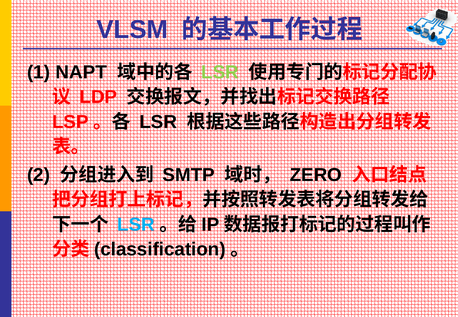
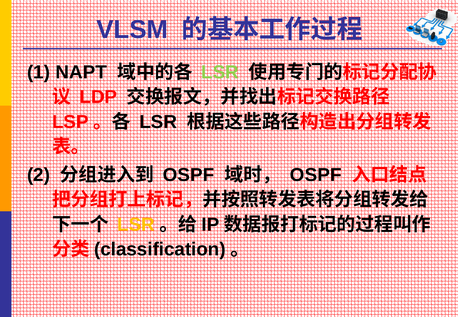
SMTP at (189, 175): SMTP -> OSPF
ZERO at (316, 175): ZERO -> OSPF
LSR at (136, 225) colour: light blue -> yellow
